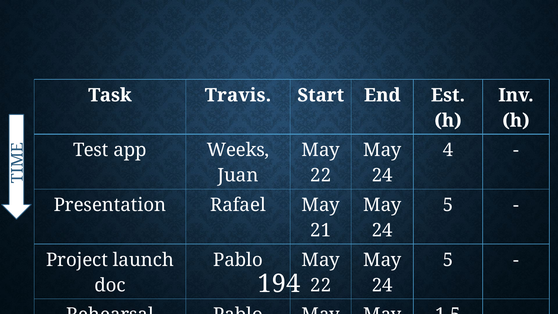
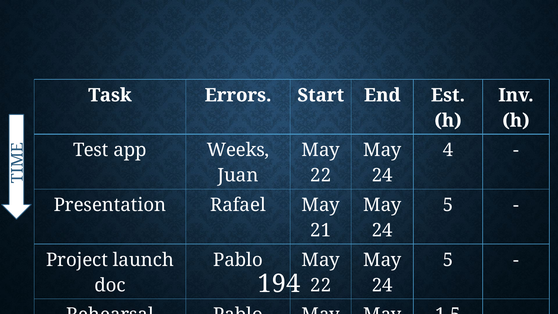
Travis: Travis -> Errors
